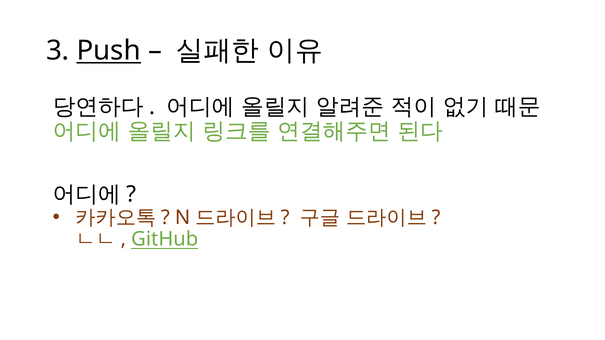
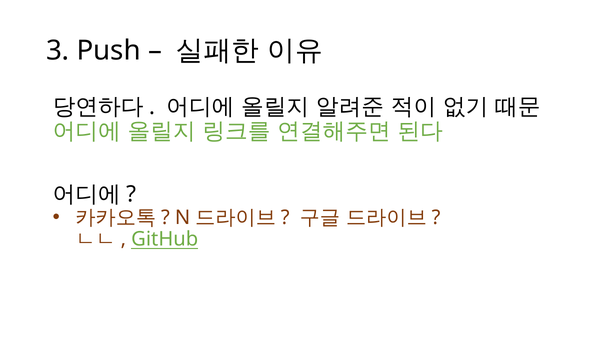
Push underline: present -> none
